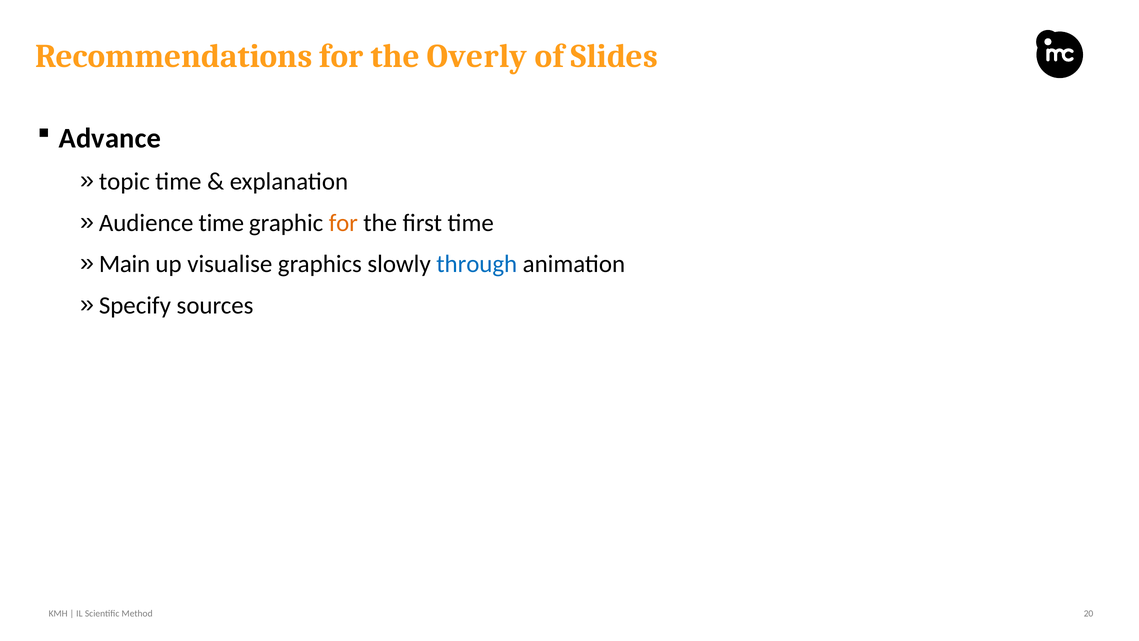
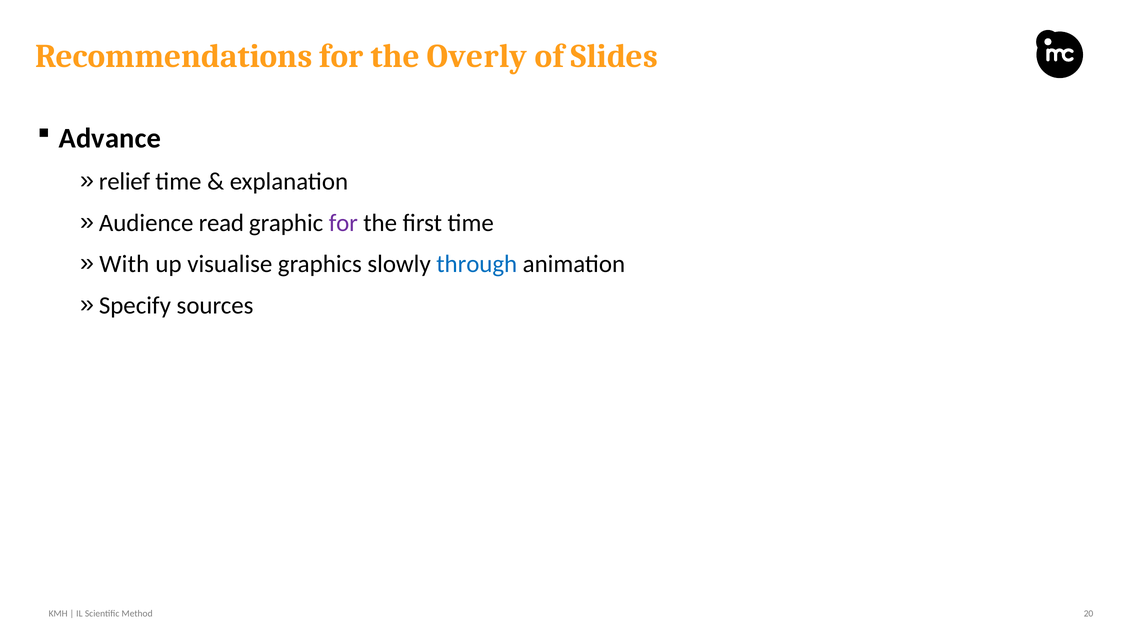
topic: topic -> relief
Audience time: time -> read
for at (343, 223) colour: orange -> purple
Main: Main -> With
